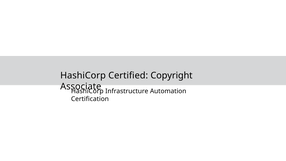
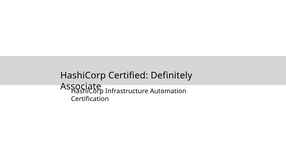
Copyright: Copyright -> Definitely
